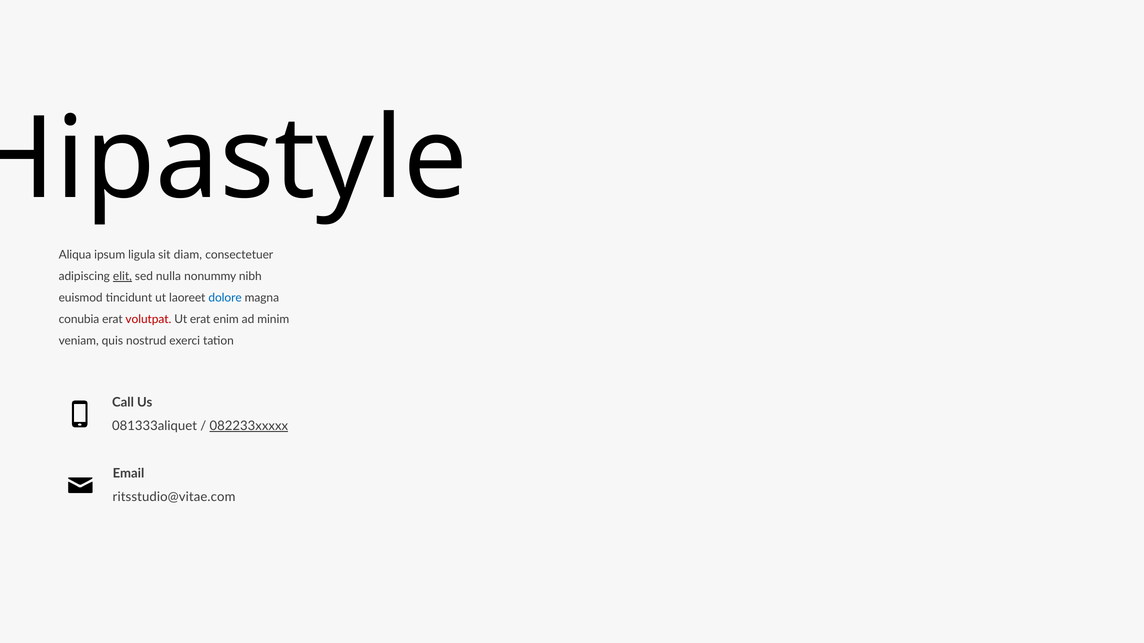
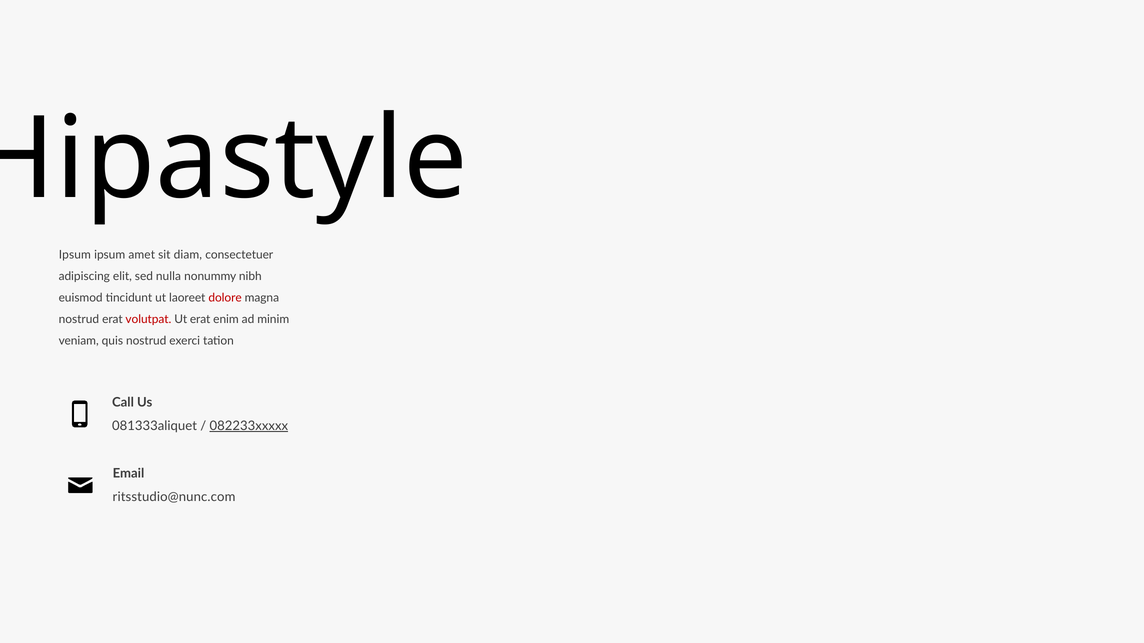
Aliqua at (75, 255): Aliqua -> Ipsum
ligula: ligula -> amet
elit underline: present -> none
dolore colour: blue -> red
conubia at (79, 320): conubia -> nostrud
ritsstudio@vitae.com: ritsstudio@vitae.com -> ritsstudio@nunc.com
